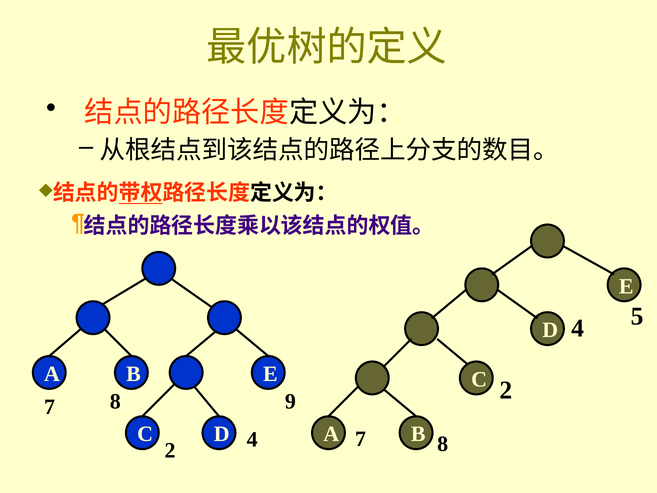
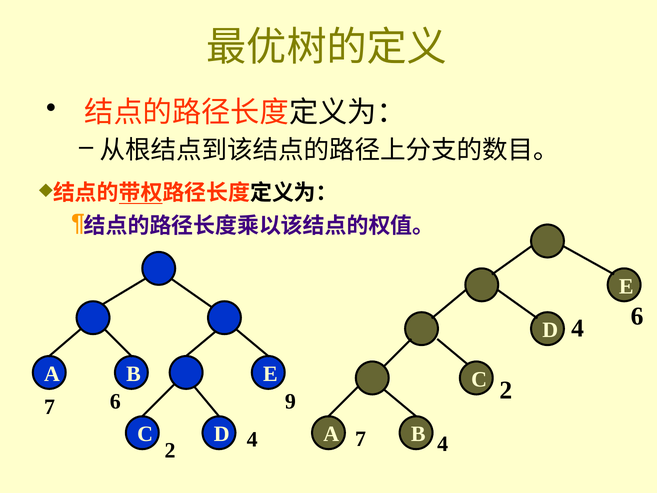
4 5: 5 -> 6
8 at (115, 401): 8 -> 6
8 at (443, 444): 8 -> 4
